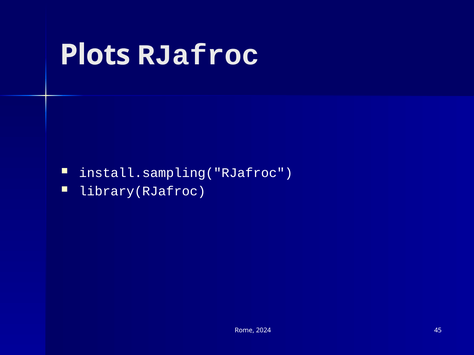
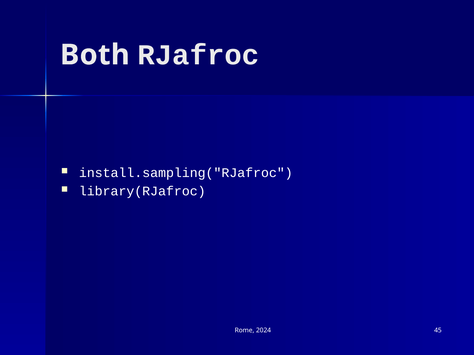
Plots: Plots -> Both
